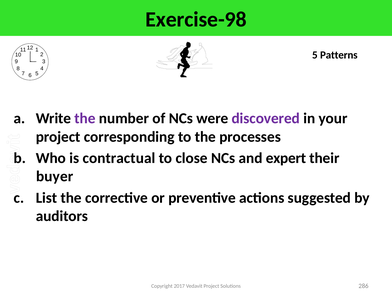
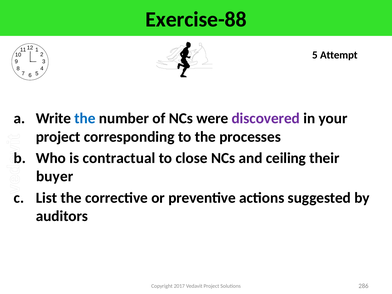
Exercise-98: Exercise-98 -> Exercise-88
Patterns: Patterns -> Attempt
the at (85, 118) colour: purple -> blue
expert: expert -> ceiling
